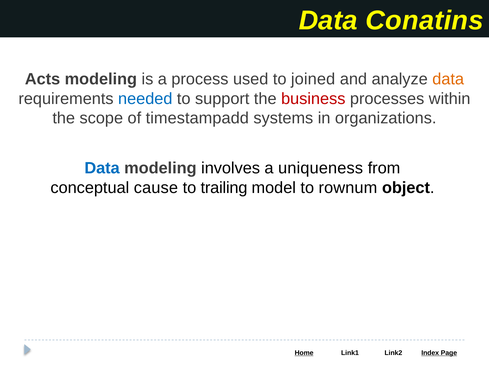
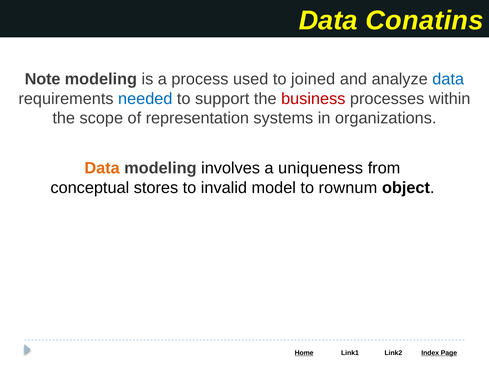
Acts: Acts -> Note
data at (448, 79) colour: orange -> blue
timestampadd: timestampadd -> representation
Data at (102, 168) colour: blue -> orange
cause: cause -> stores
trailing: trailing -> invalid
